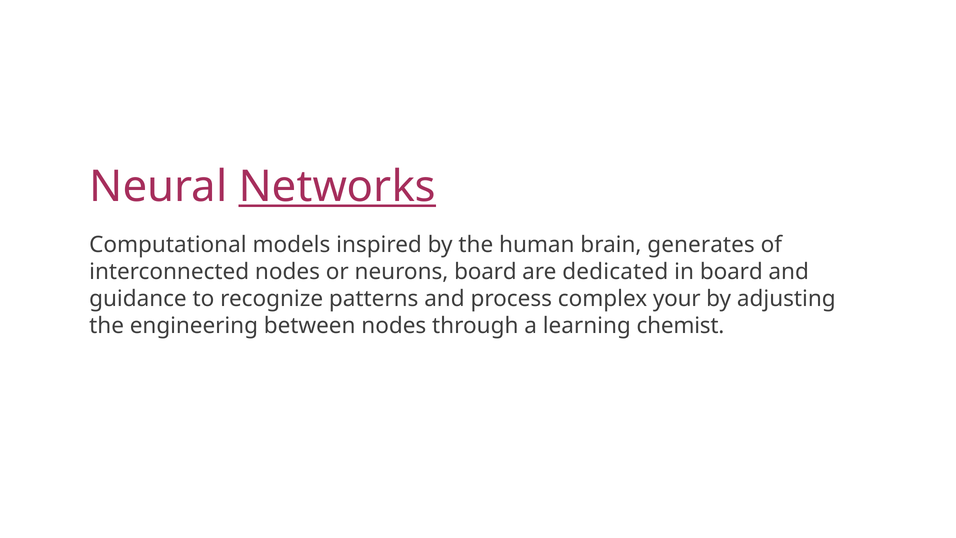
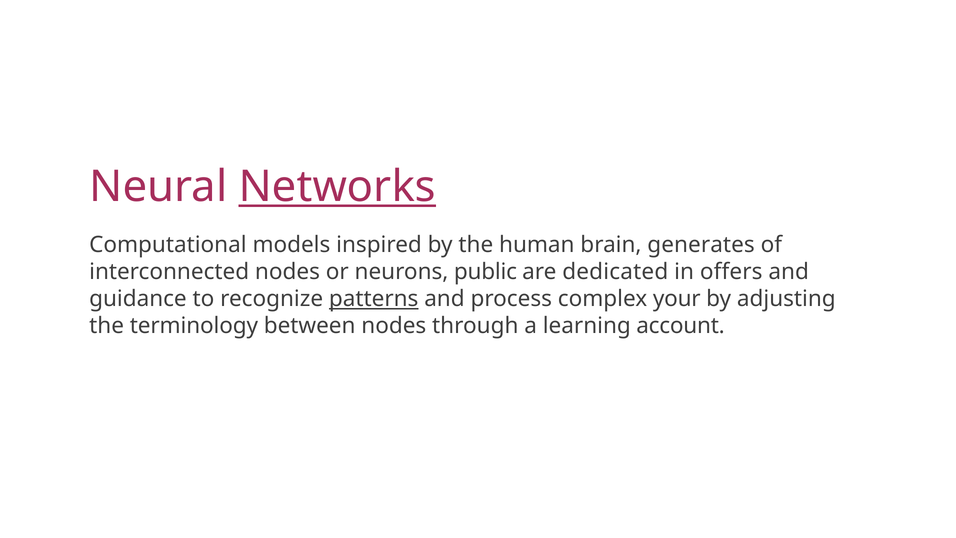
neurons board: board -> public
in board: board -> offers
patterns underline: none -> present
engineering: engineering -> terminology
chemist: chemist -> account
